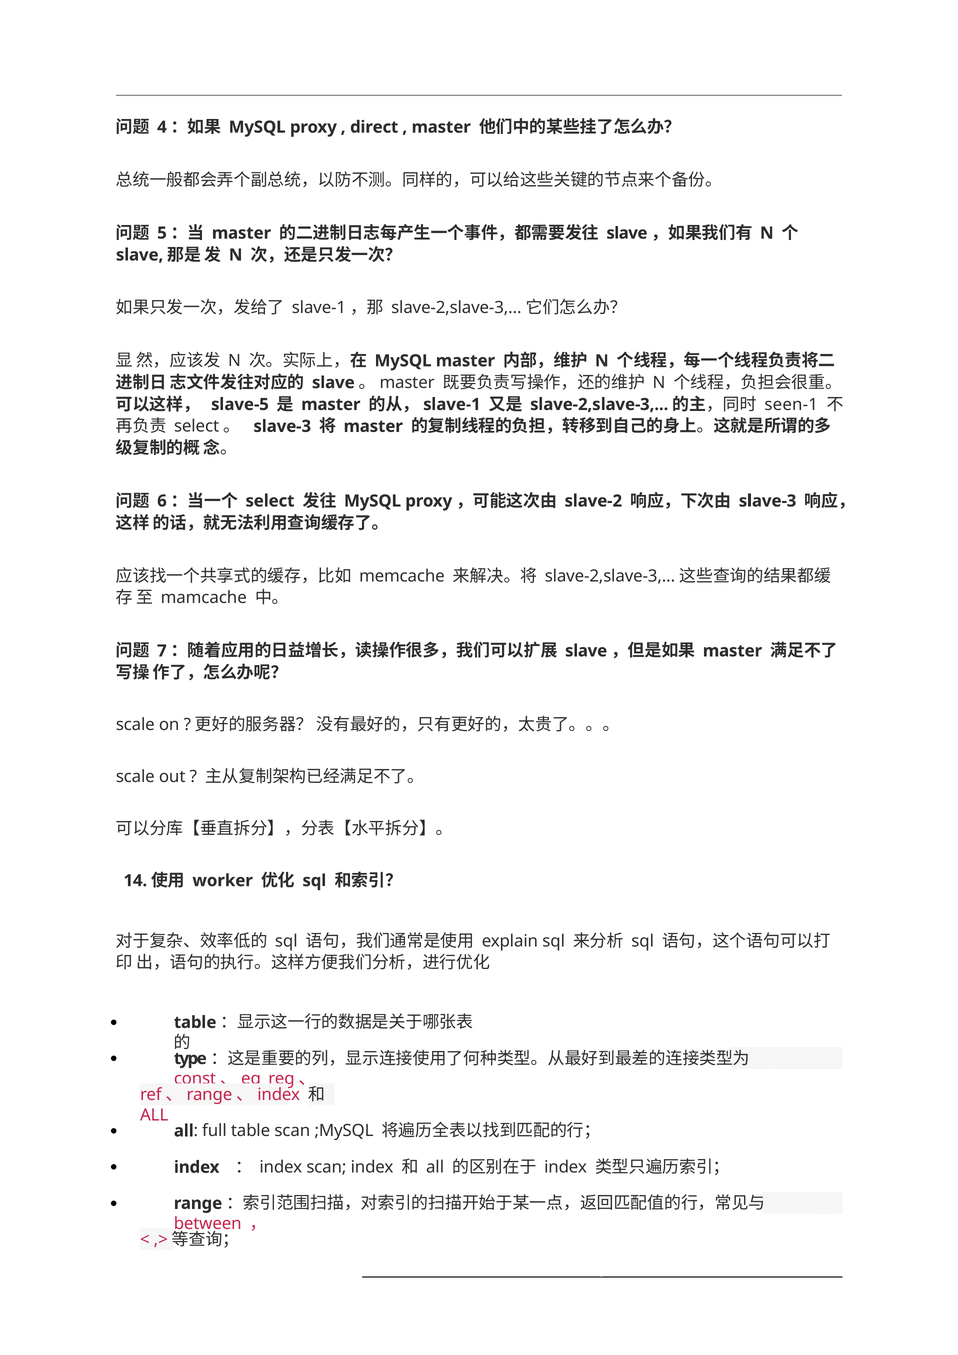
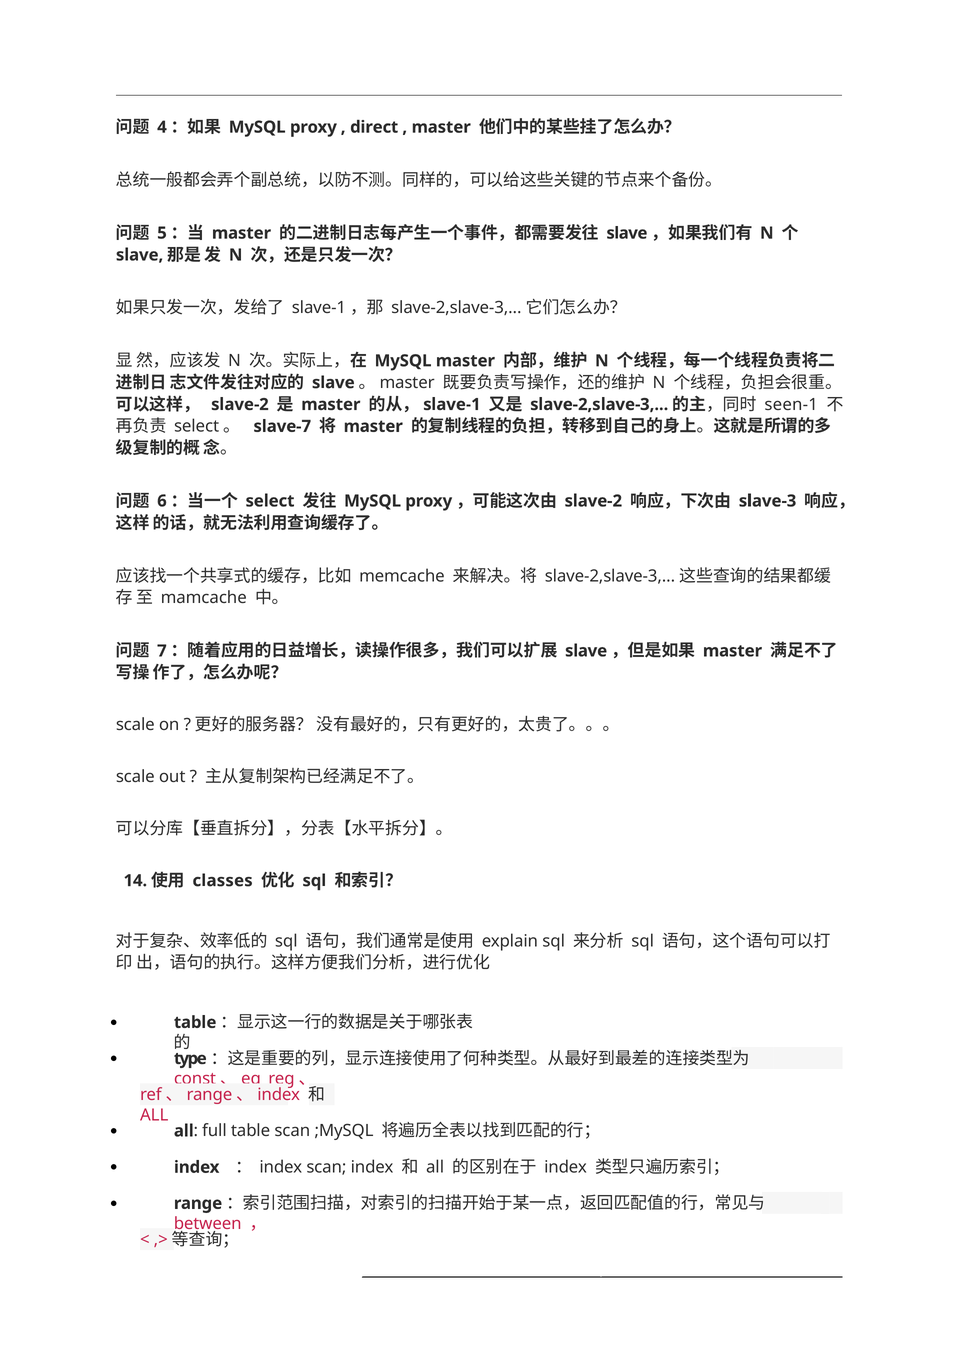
slave-5 at (240, 405): slave-5 -> slave-2
select。 slave-3: slave-3 -> slave-7
worker: worker -> classes
